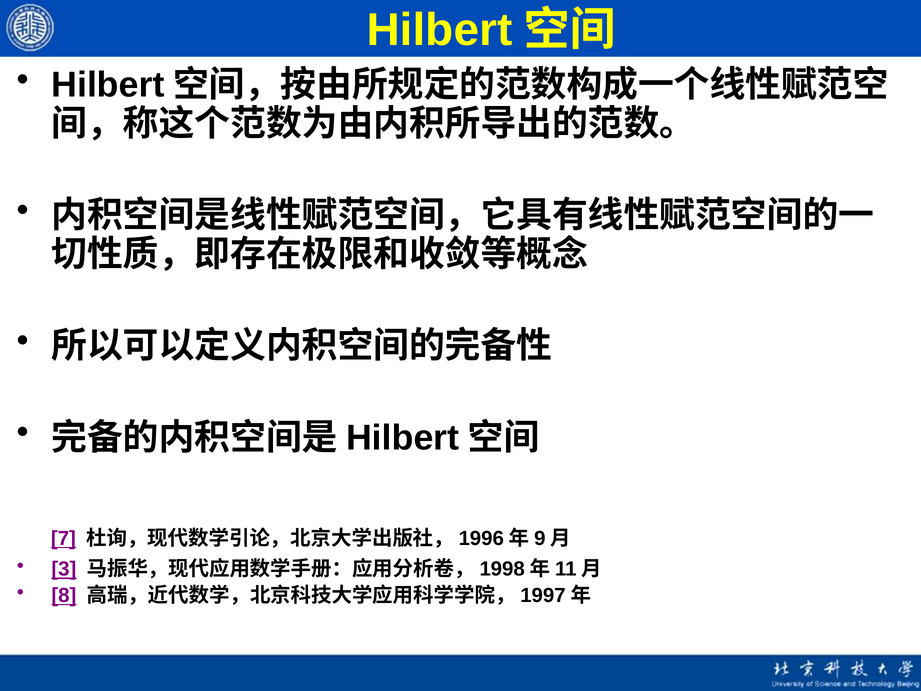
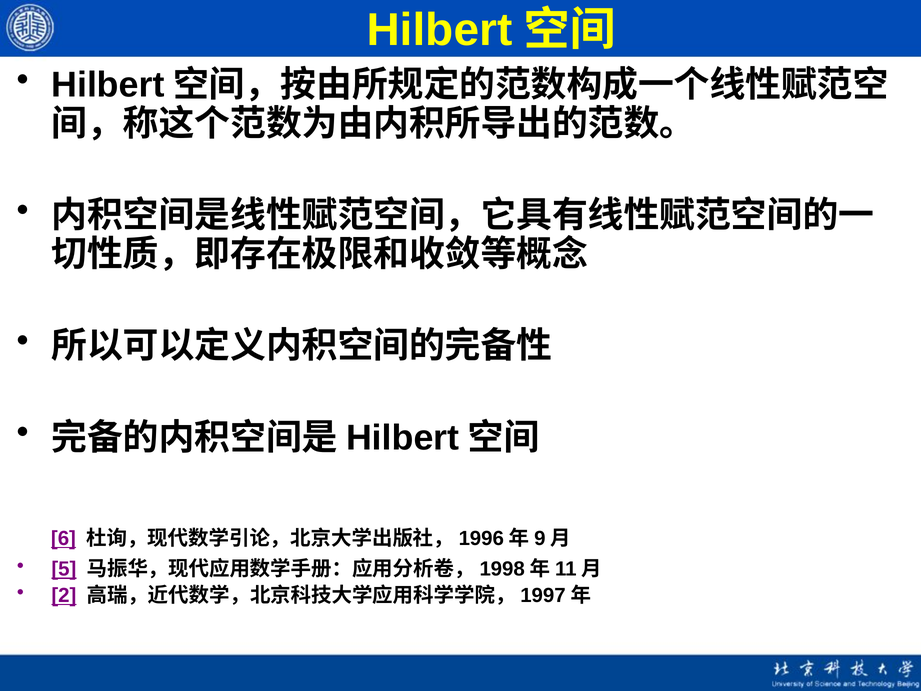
7: 7 -> 6
3: 3 -> 5
8: 8 -> 2
